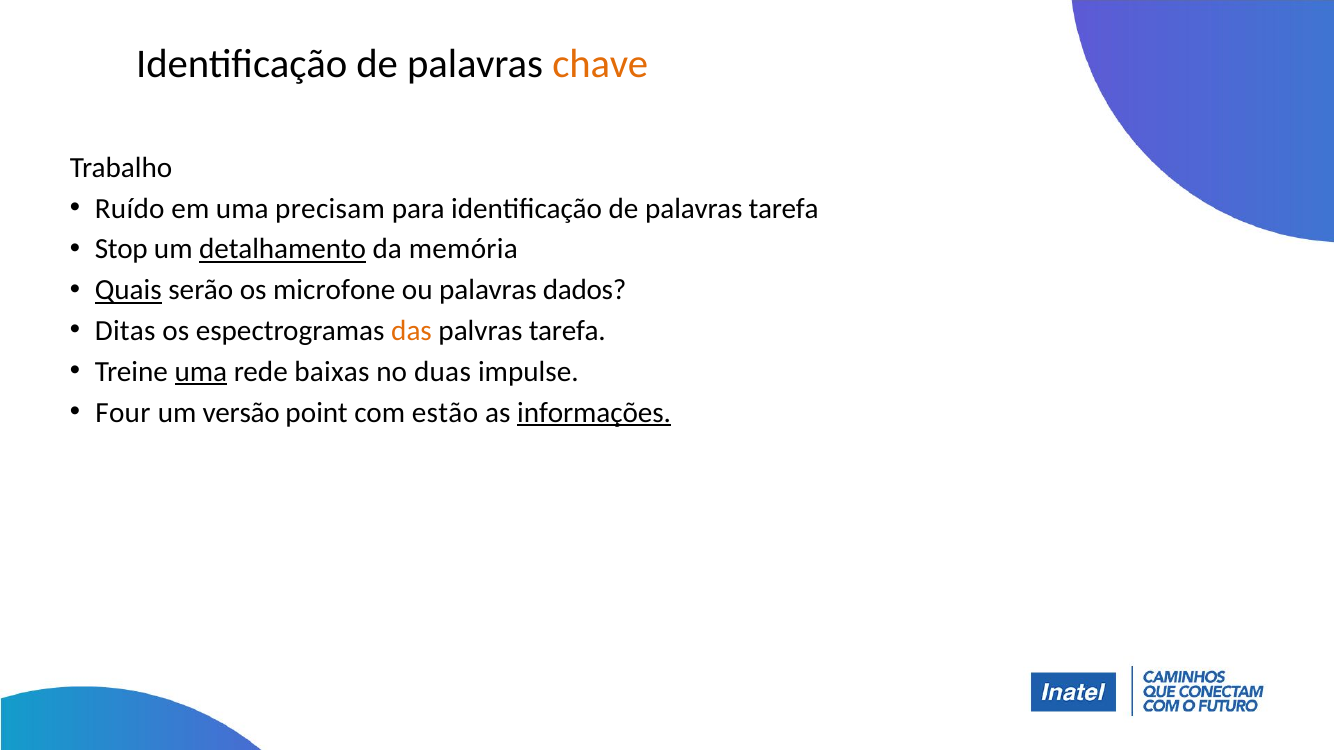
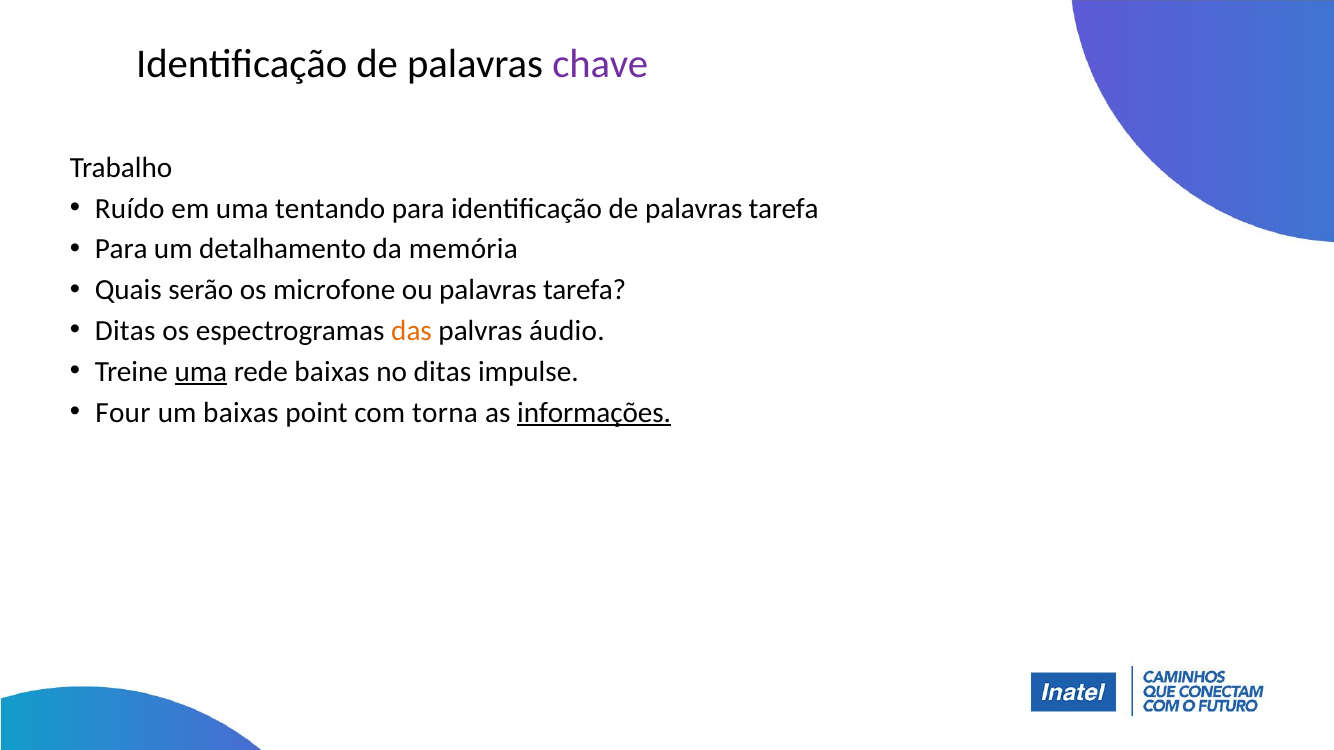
chave colour: orange -> purple
precisam: precisam -> tentando
Stop at (121, 249): Stop -> Para
detalhamento underline: present -> none
Quais underline: present -> none
ou palavras dados: dados -> tarefa
palvras tarefa: tarefa -> áudio
no duas: duas -> ditas
um versão: versão -> baixas
estão: estão -> torna
